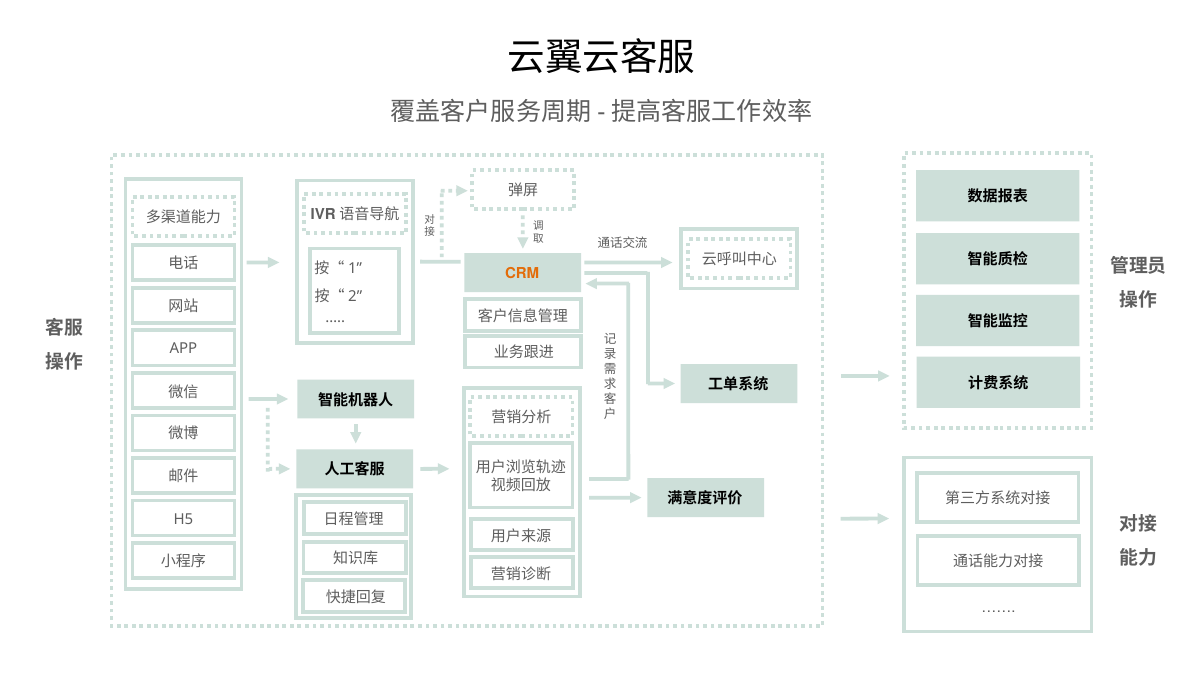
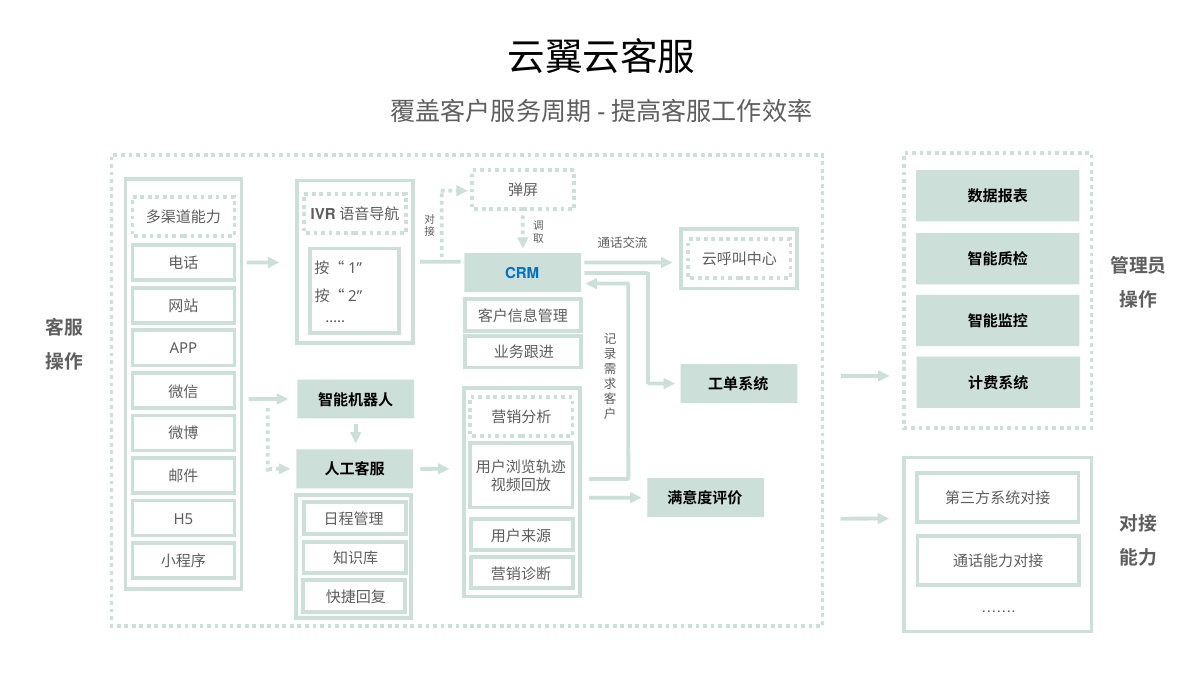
CRM colour: orange -> blue
